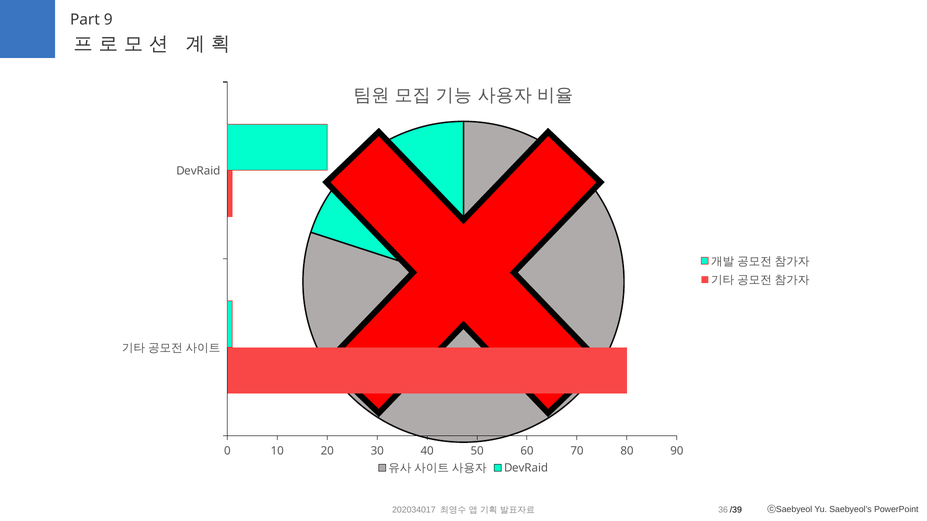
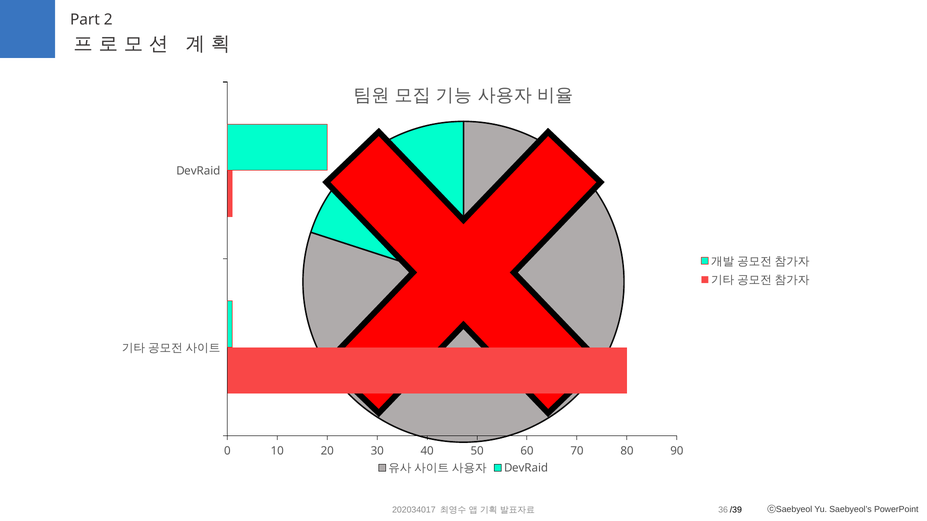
9: 9 -> 2
